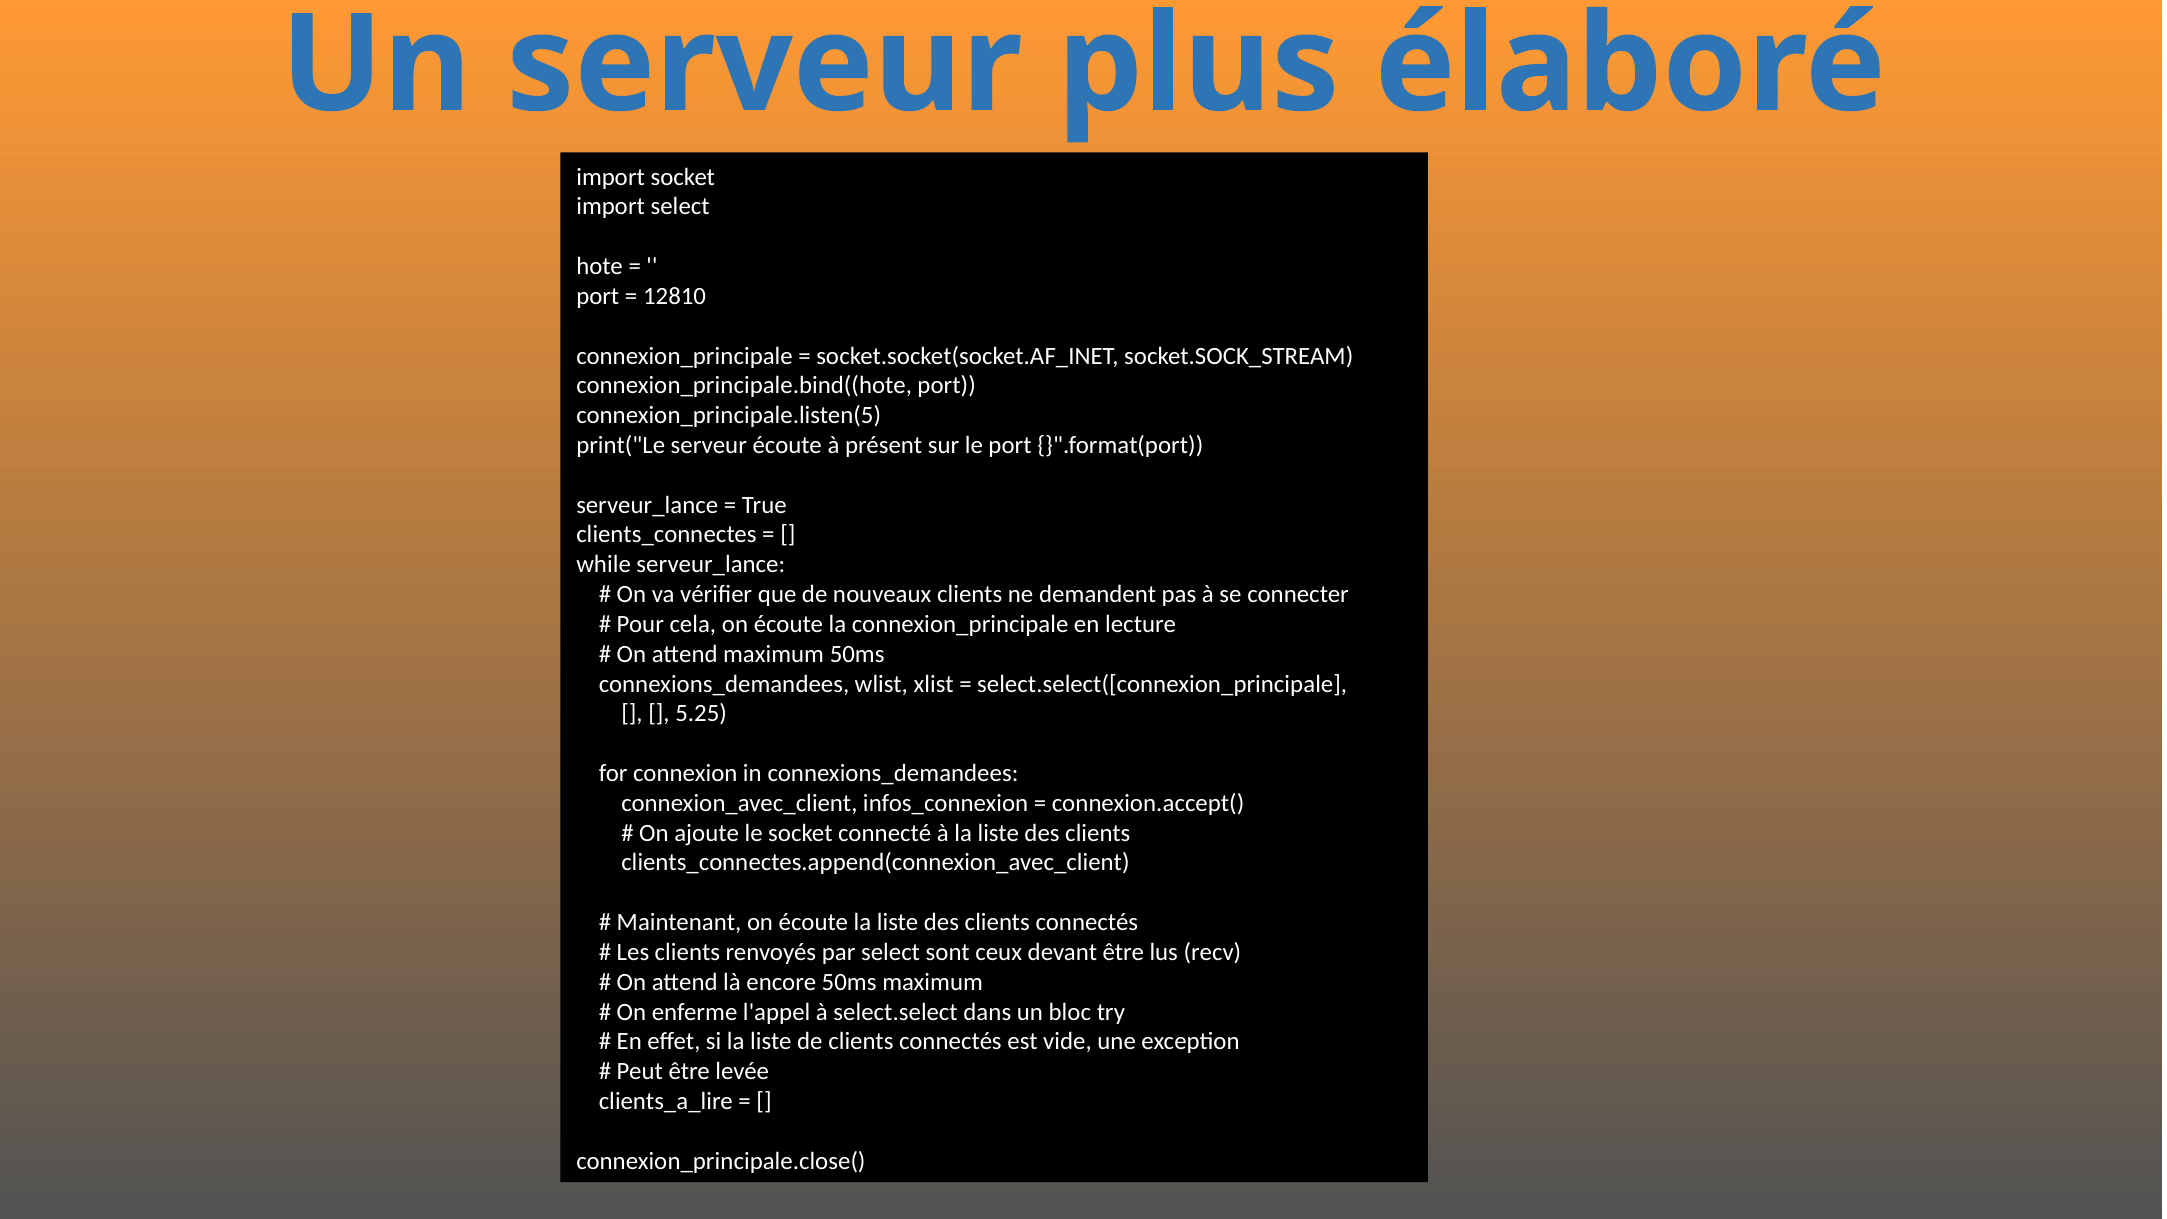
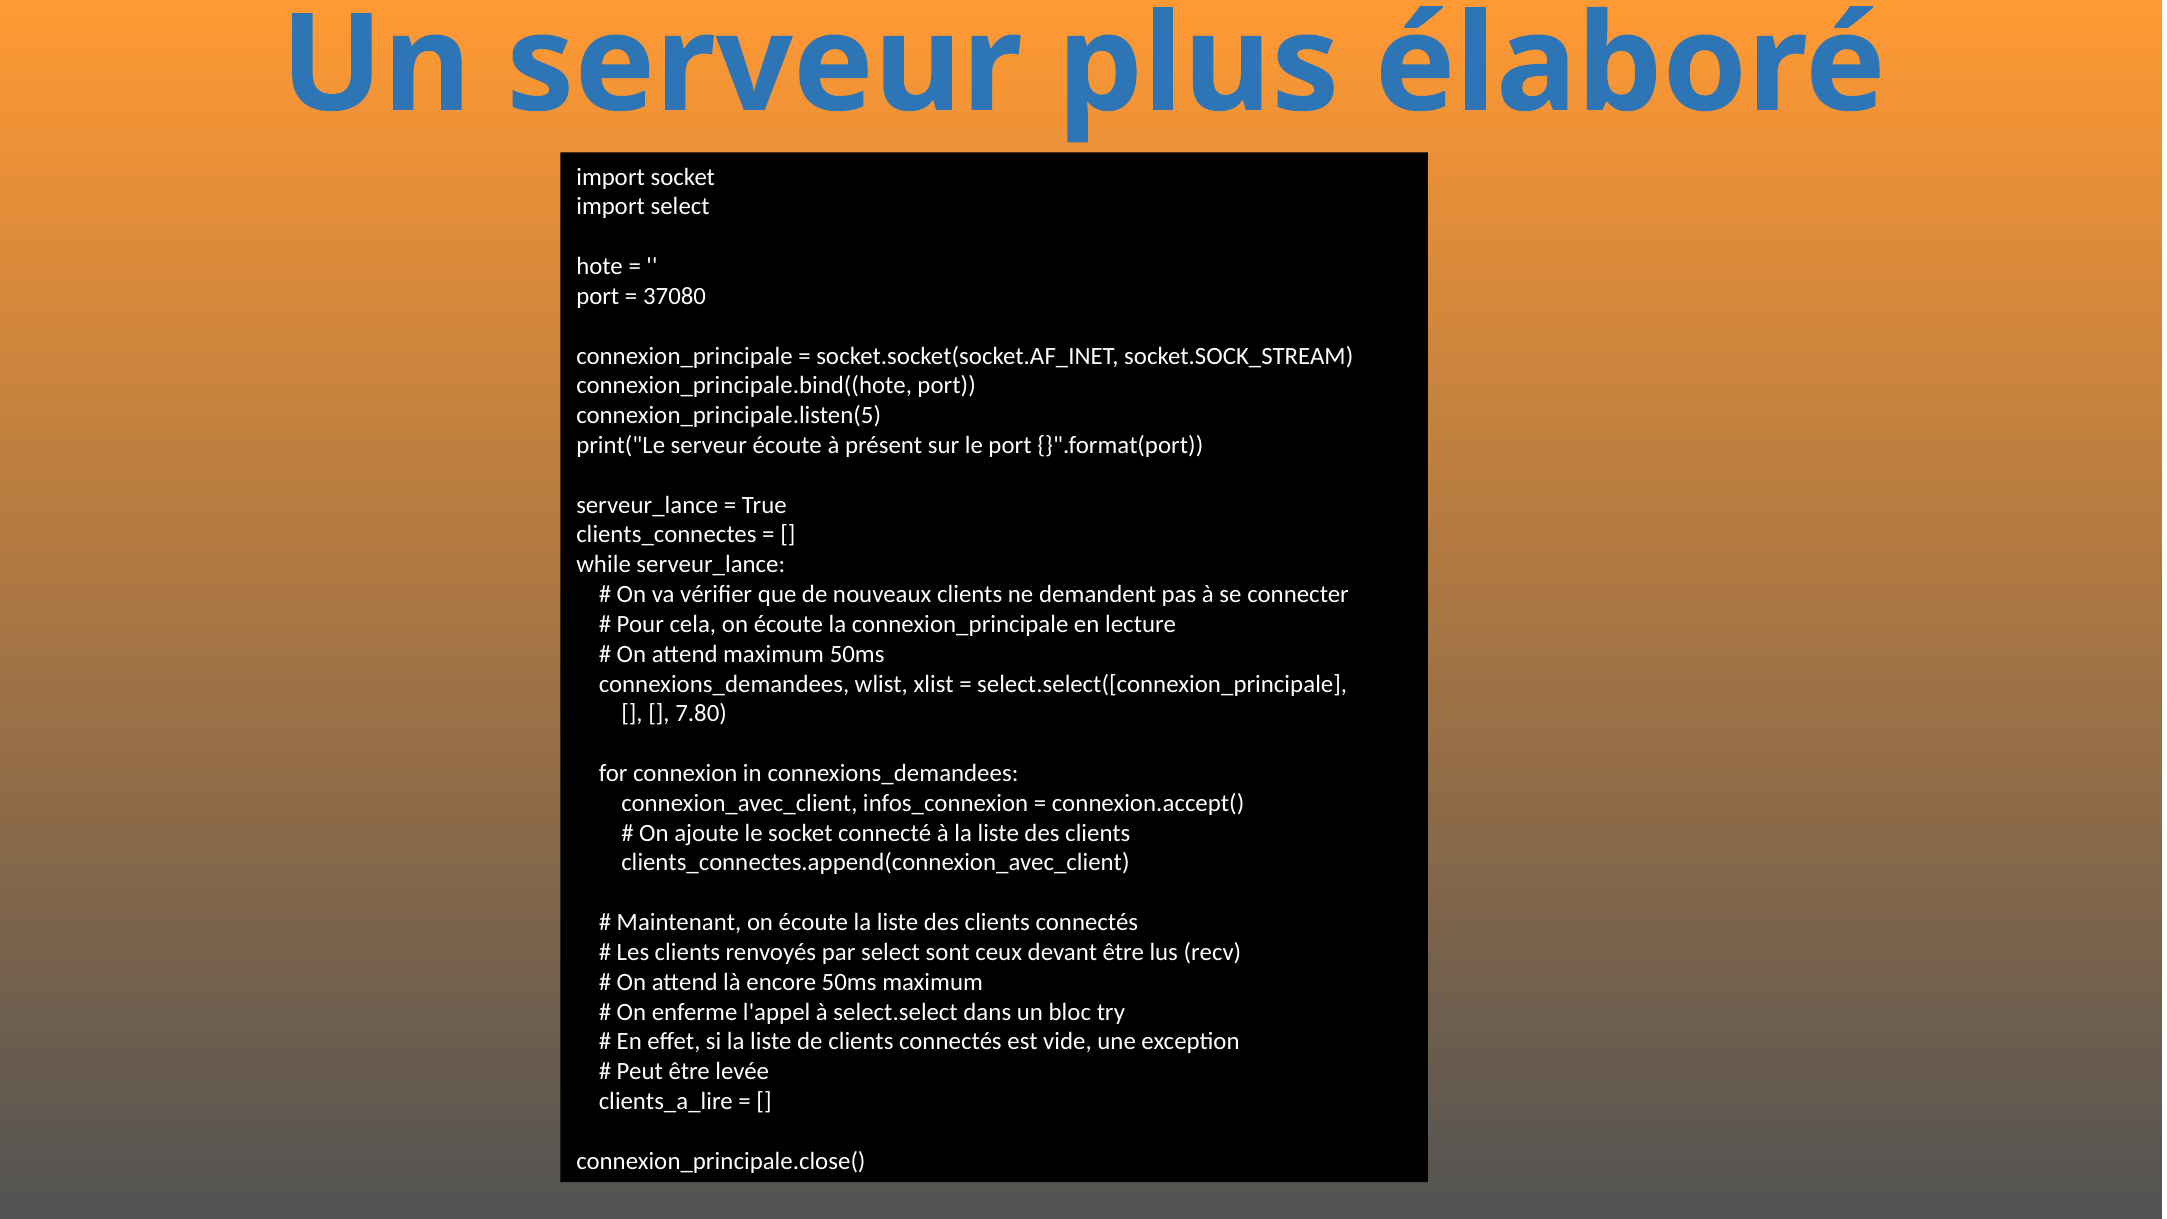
12810: 12810 -> 37080
5.25: 5.25 -> 7.80
